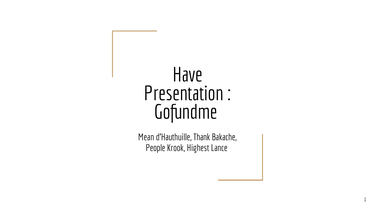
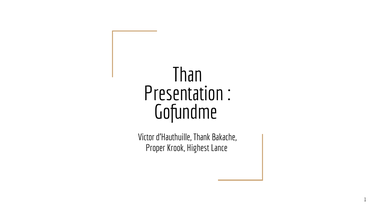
Have: Have -> Than
Mean: Mean -> Victor
People: People -> Proper
